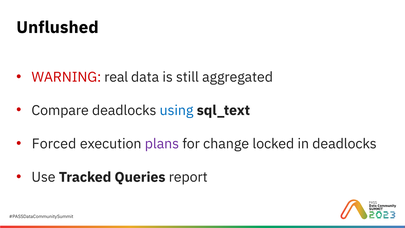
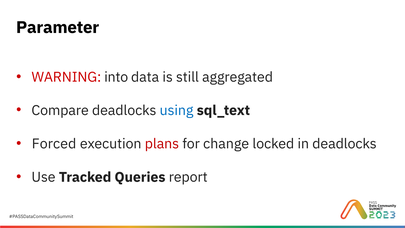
Unflushed: Unflushed -> Parameter
real: real -> into
plans colour: purple -> red
